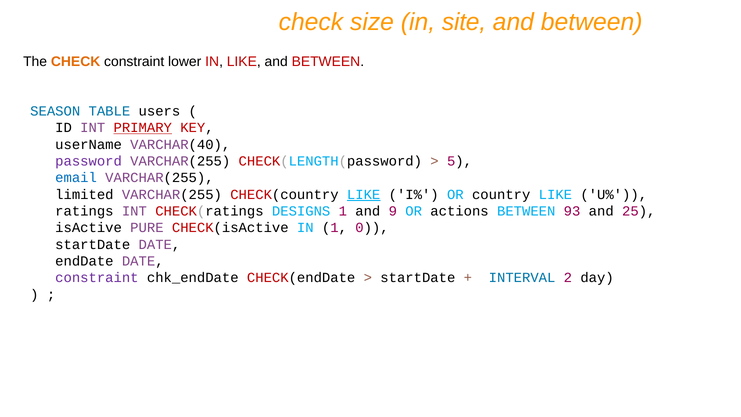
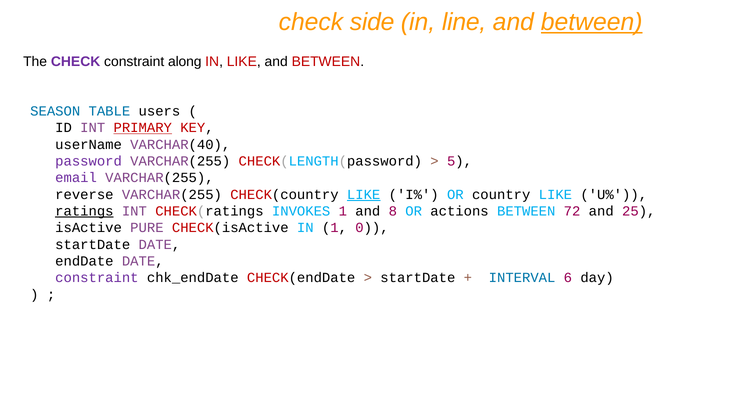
size: size -> side
site: site -> line
between at (592, 22) underline: none -> present
CHECK at (76, 62) colour: orange -> purple
lower: lower -> along
email colour: blue -> purple
limited: limited -> reverse
ratings underline: none -> present
DESIGNS: DESIGNS -> INVOKES
9: 9 -> 8
93: 93 -> 72
2: 2 -> 6
